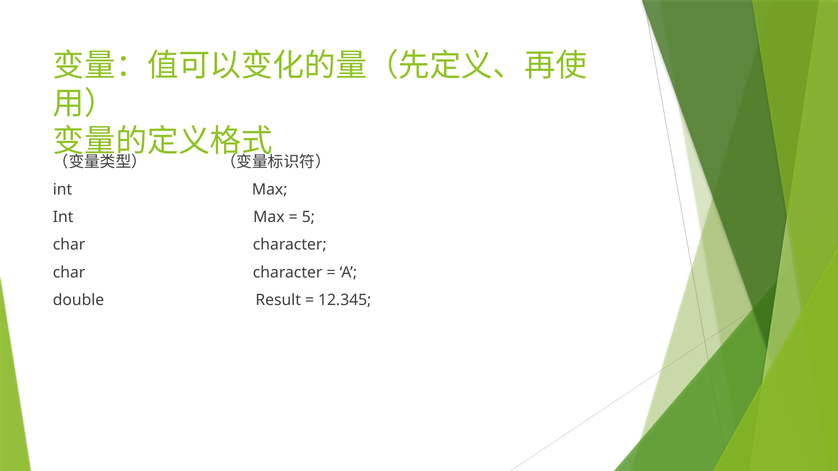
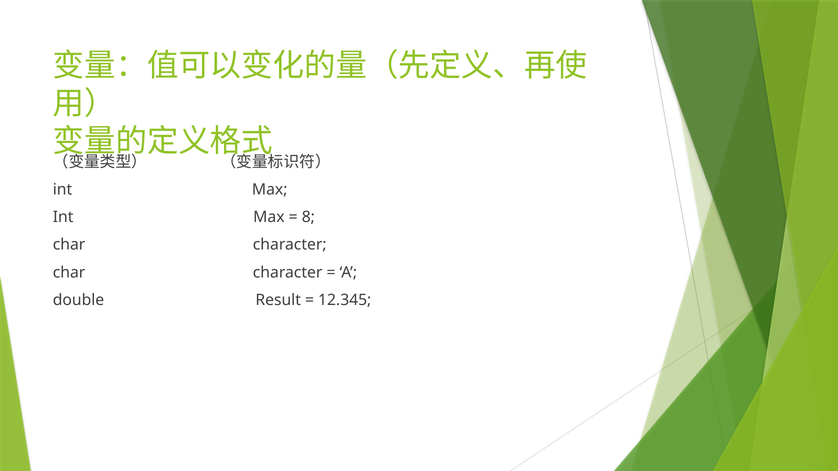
5: 5 -> 8
